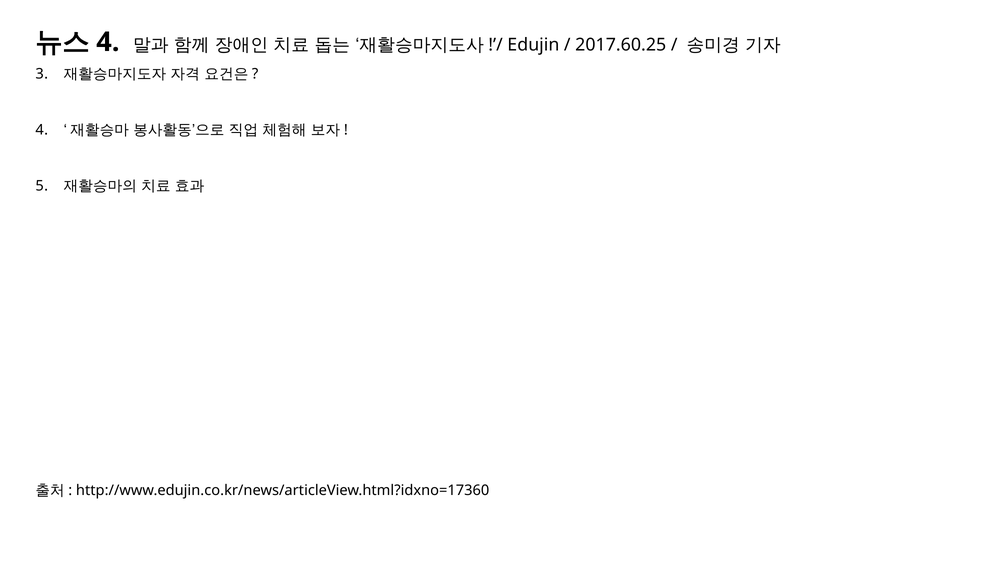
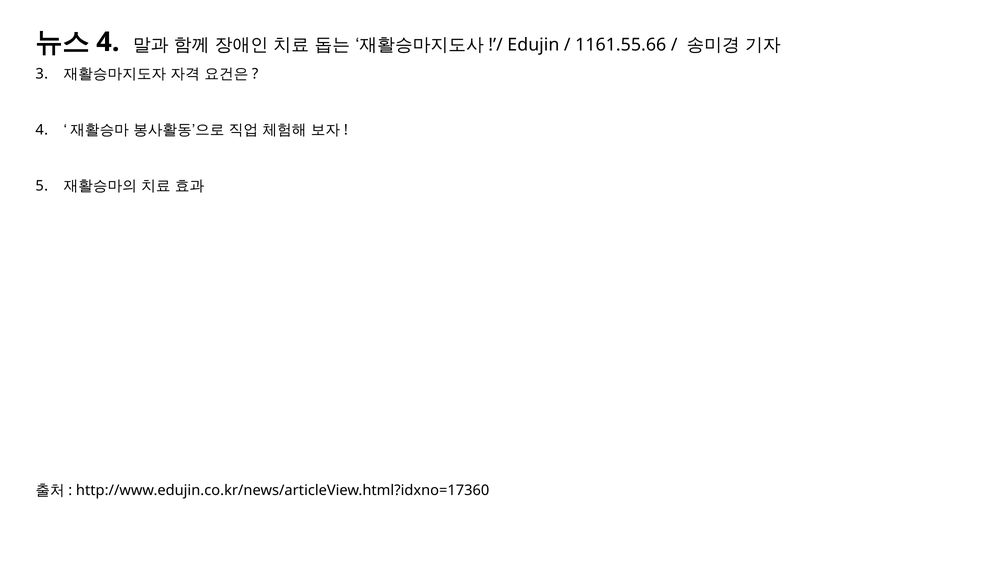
2017.60.25: 2017.60.25 -> 1161.55.66
